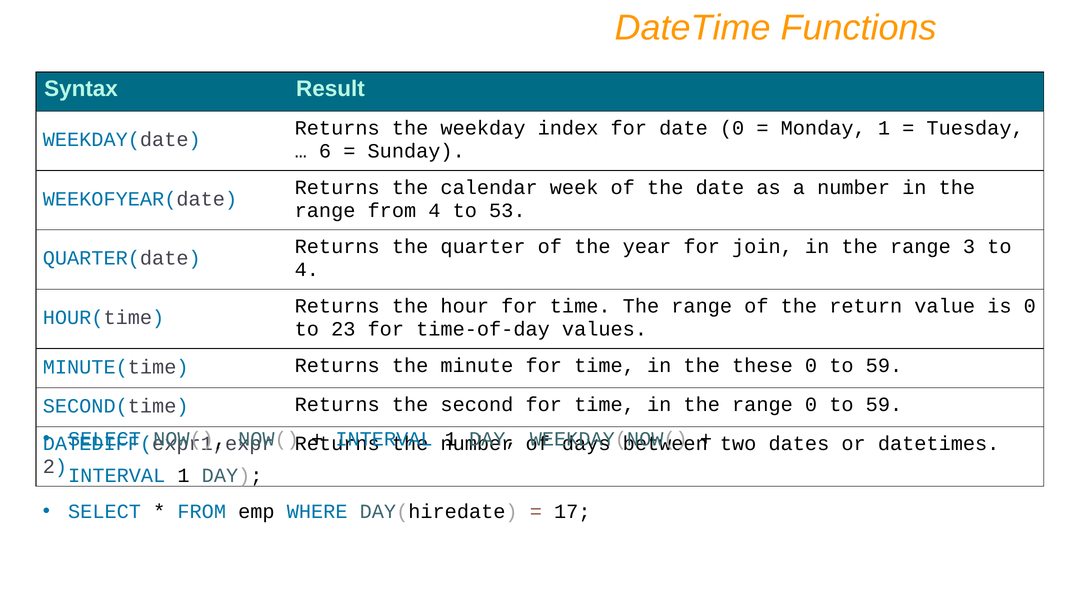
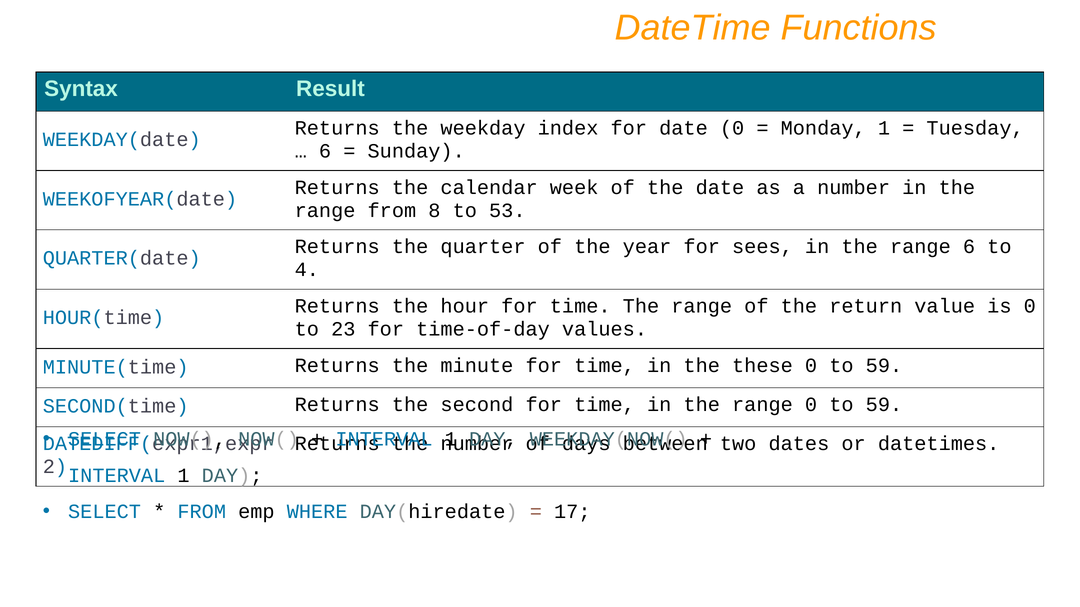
from 4: 4 -> 8
join: join -> sees
range 3: 3 -> 6
